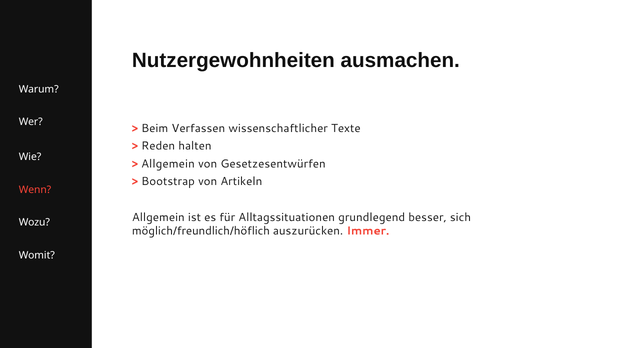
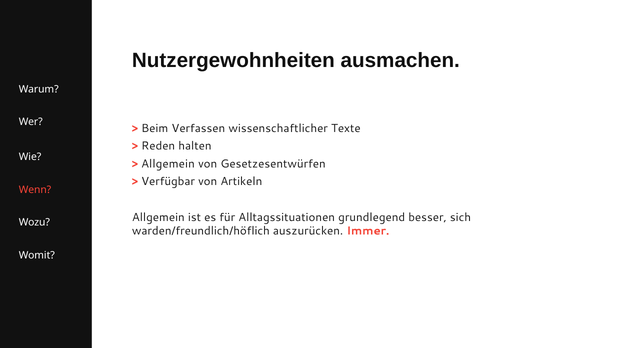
Bootstrap: Bootstrap -> Verfügbar
möglich/freundlich/höflich: möglich/freundlich/höflich -> warden/freundlich/höflich
